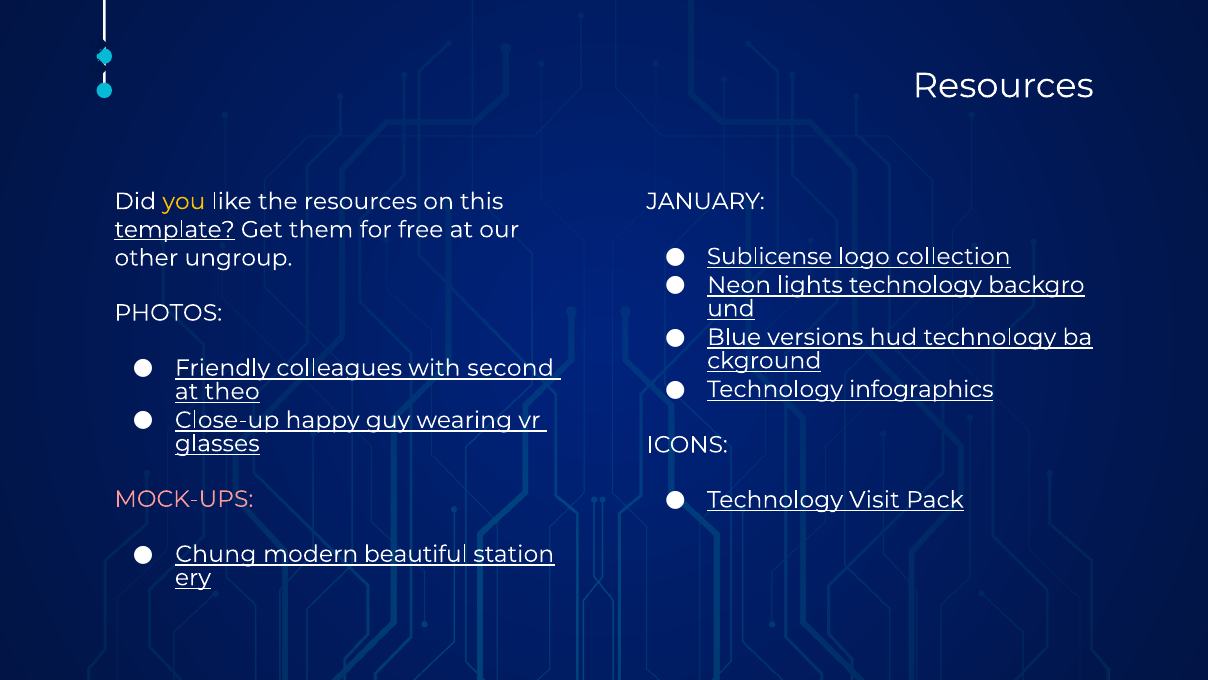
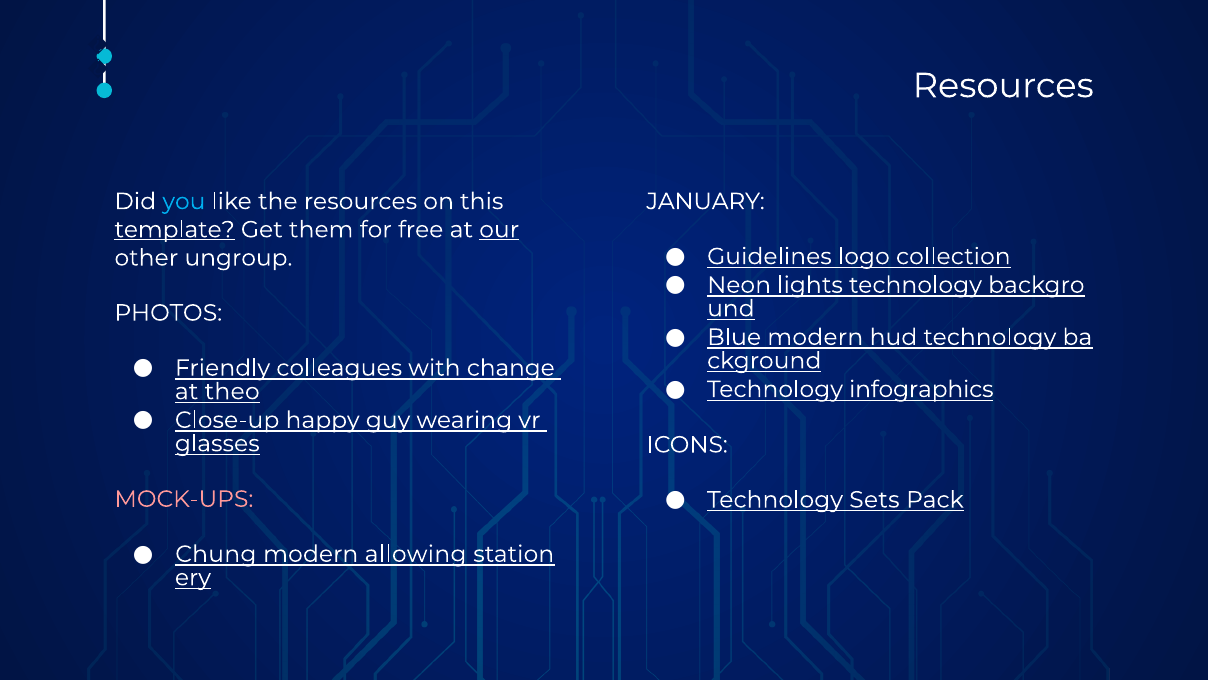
you colour: yellow -> light blue
our underline: none -> present
Sublicense: Sublicense -> Guidelines
Blue versions: versions -> modern
second: second -> change
Visit: Visit -> Sets
beautiful: beautiful -> allowing
